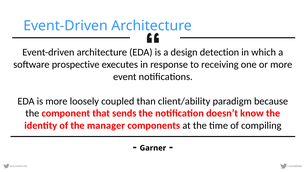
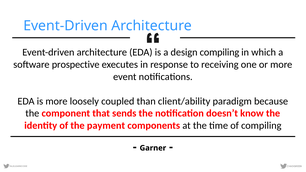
design detection: detection -> compiling
manager: manager -> payment
